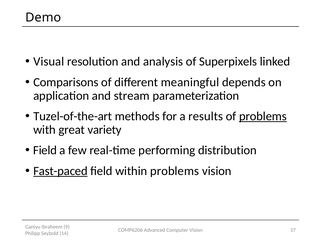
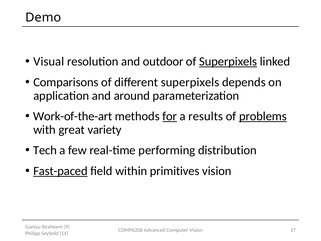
analysis: analysis -> outdoor
Superpixels at (228, 61) underline: none -> present
different meaningful: meaningful -> superpixels
stream: stream -> around
Tuzel-of-the-art: Tuzel-of-the-art -> Work-of-the-art
for underline: none -> present
Field at (45, 150): Field -> Tech
within problems: problems -> primitives
